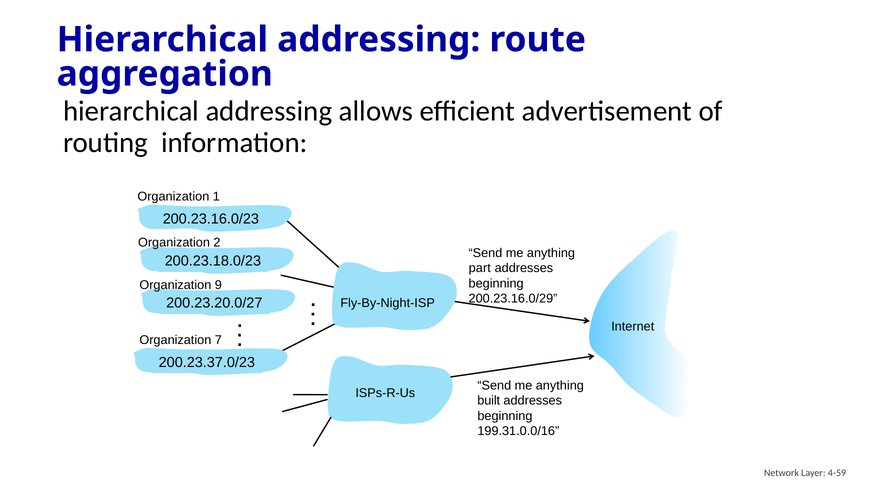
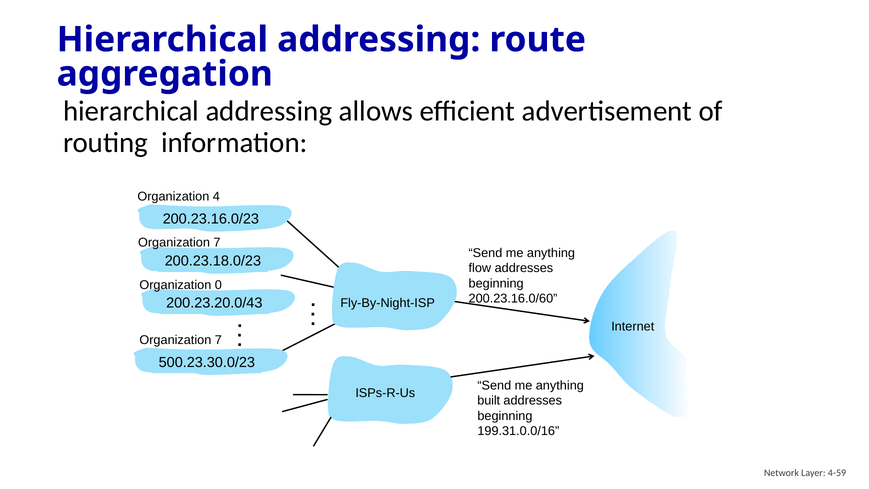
1: 1 -> 4
2 at (217, 243): 2 -> 7
part: part -> flow
9: 9 -> 0
200.23.16.0/29: 200.23.16.0/29 -> 200.23.16.0/60
200.23.20.0/27: 200.23.20.0/27 -> 200.23.20.0/43
200.23.37.0/23: 200.23.37.0/23 -> 500.23.30.0/23
